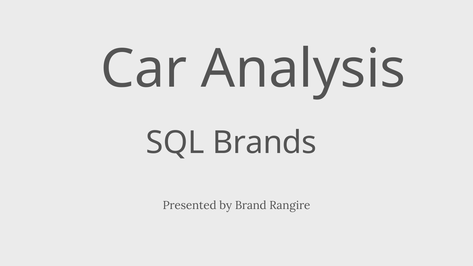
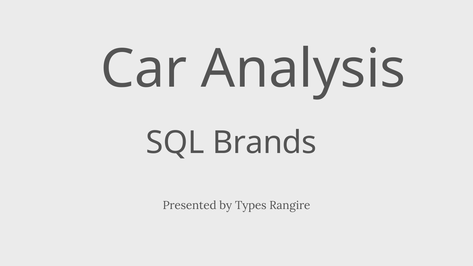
Brand: Brand -> Types
